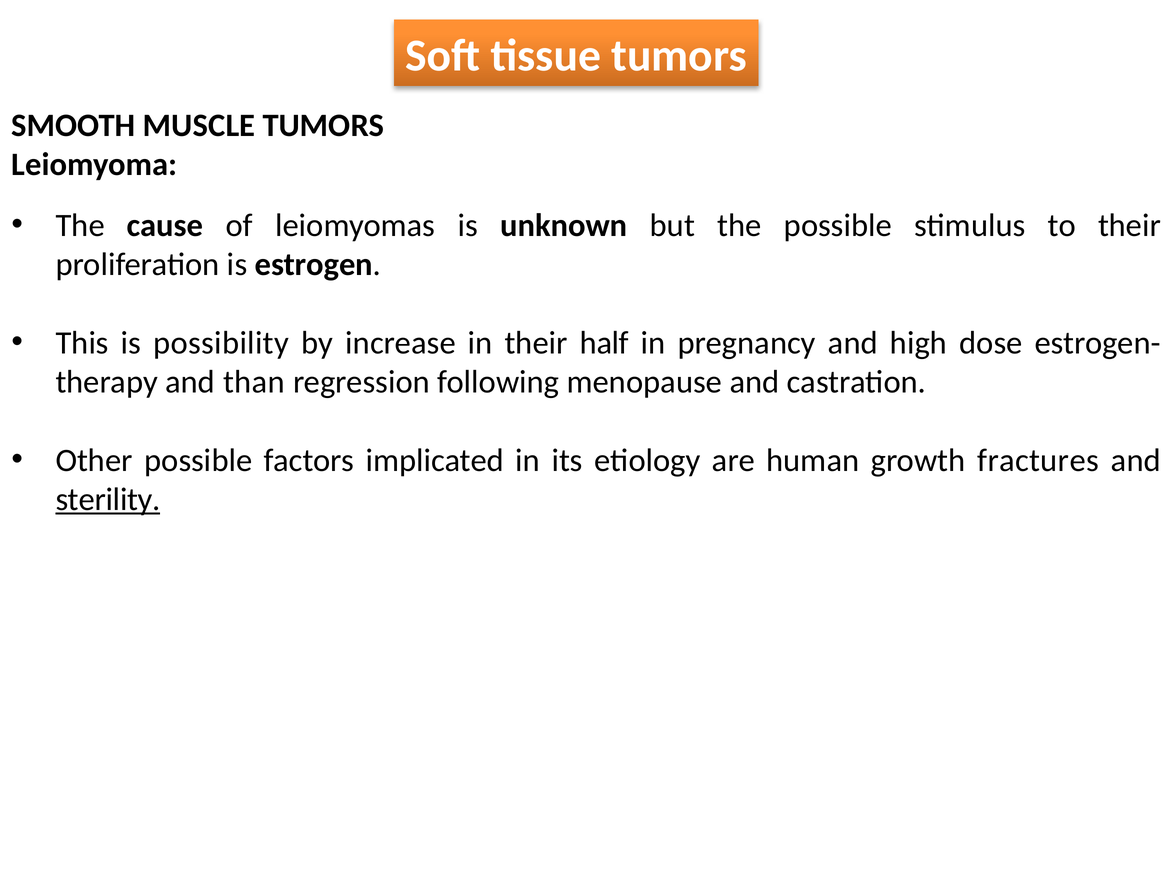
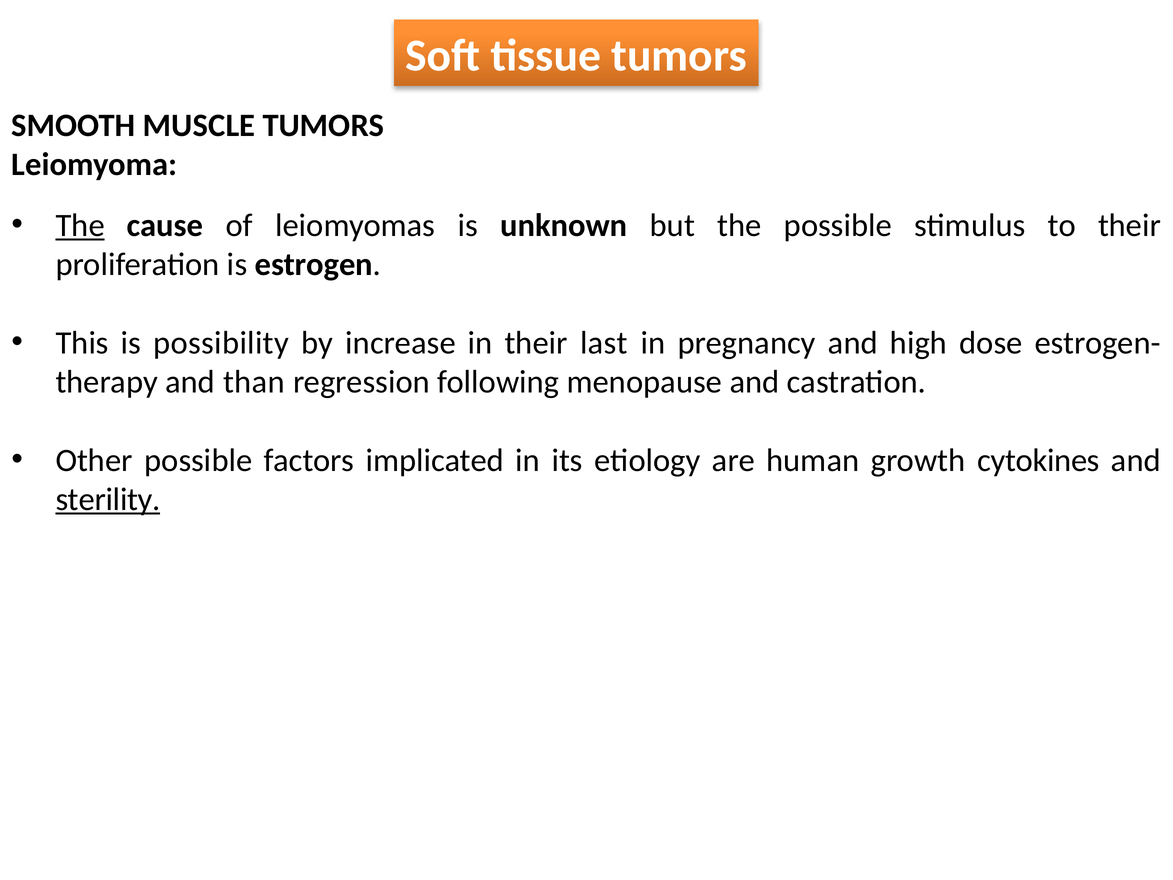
The at (80, 226) underline: none -> present
half: half -> last
fractures: fractures -> cytokines
